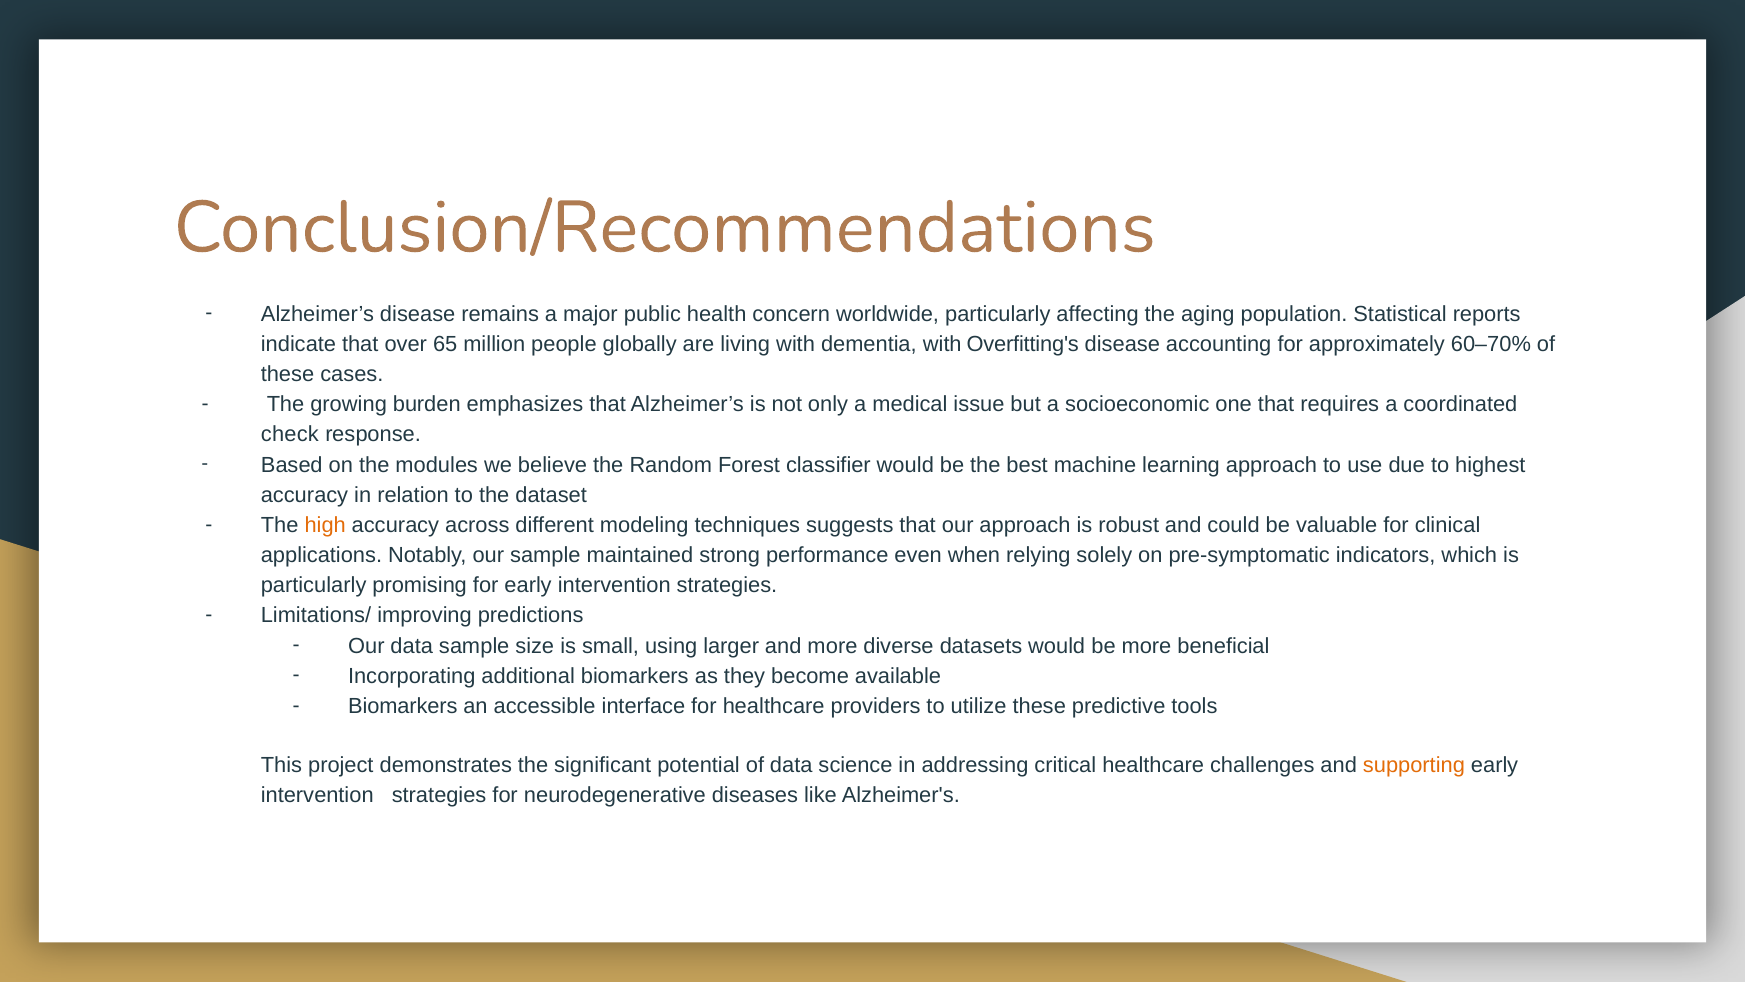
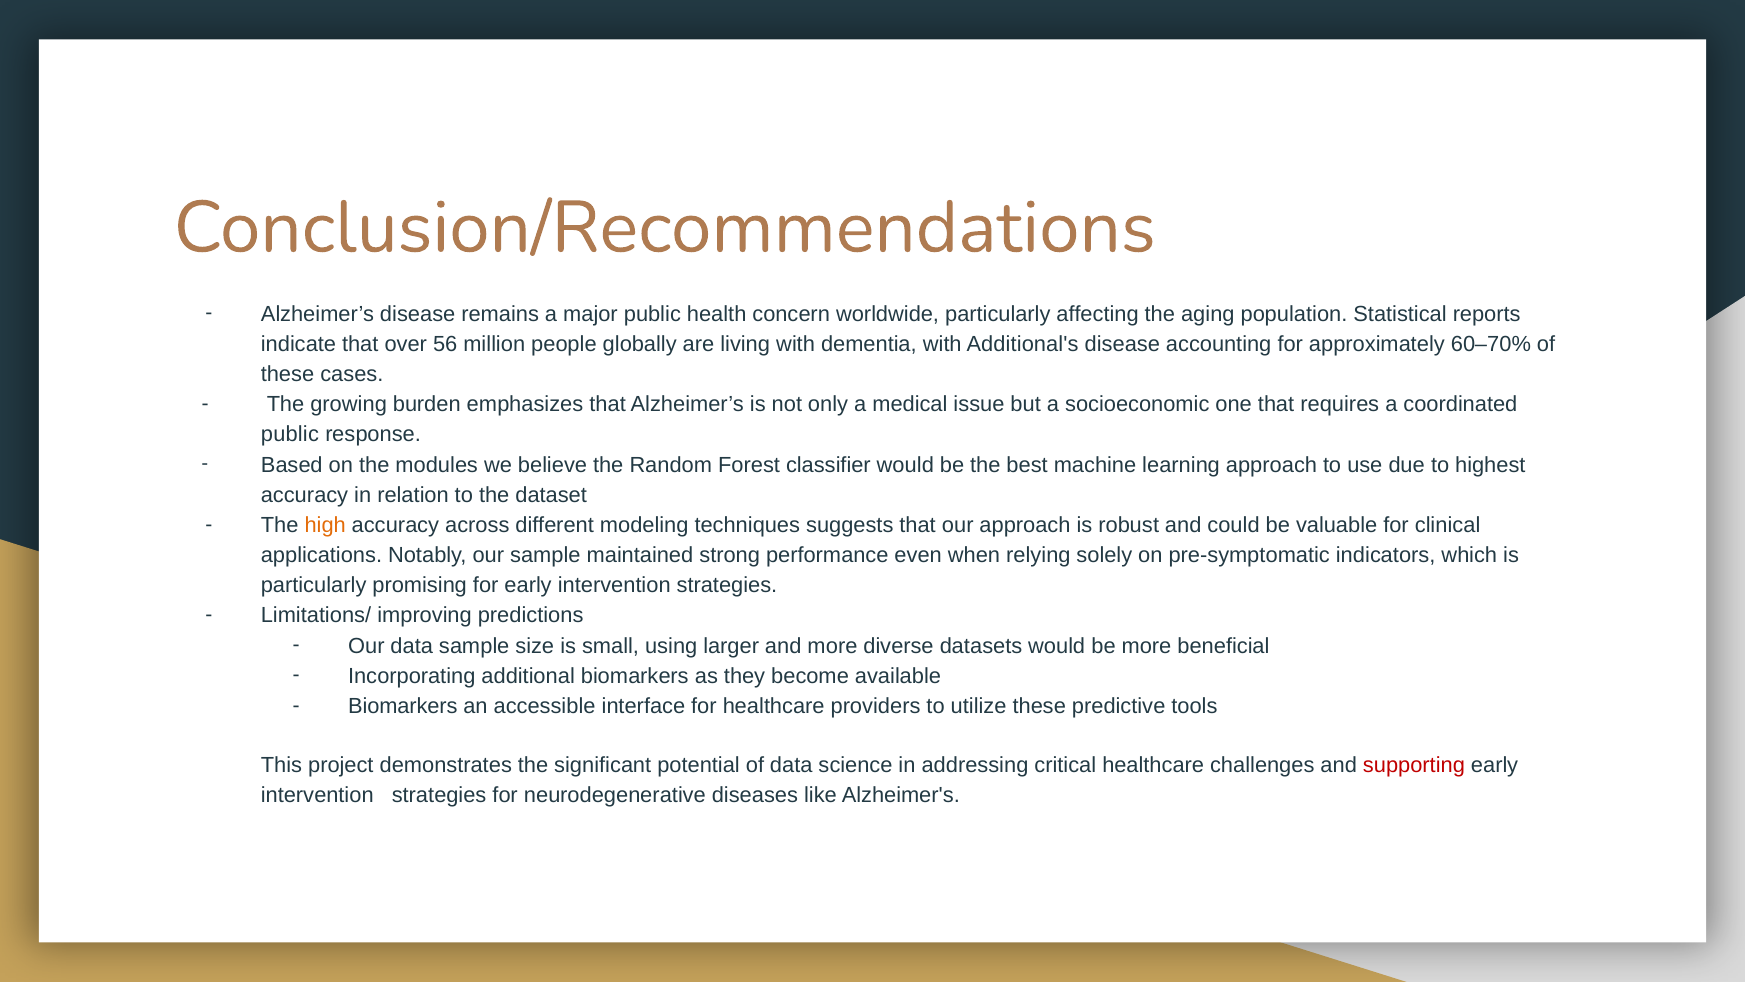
65: 65 -> 56
Overfitting's: Overfitting's -> Additional's
check at (290, 435): check -> public
supporting colour: orange -> red
